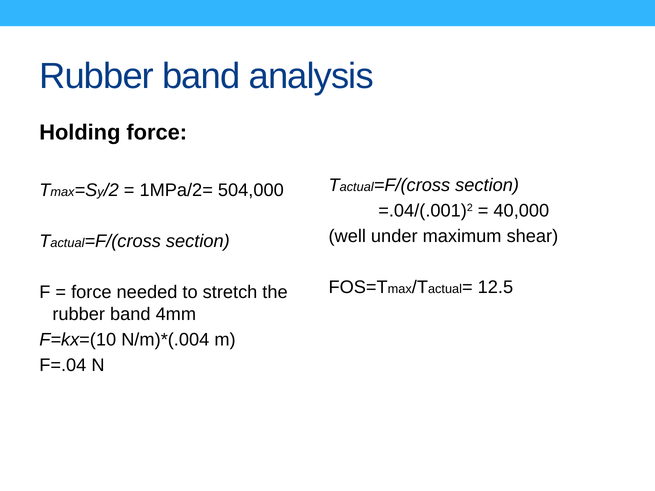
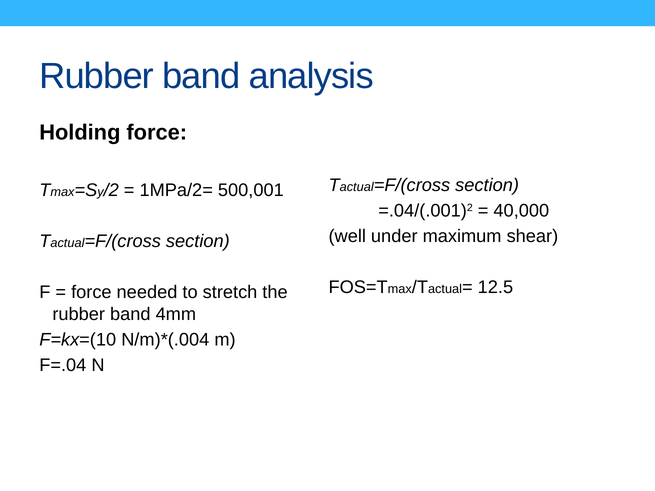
504,000: 504,000 -> 500,001
